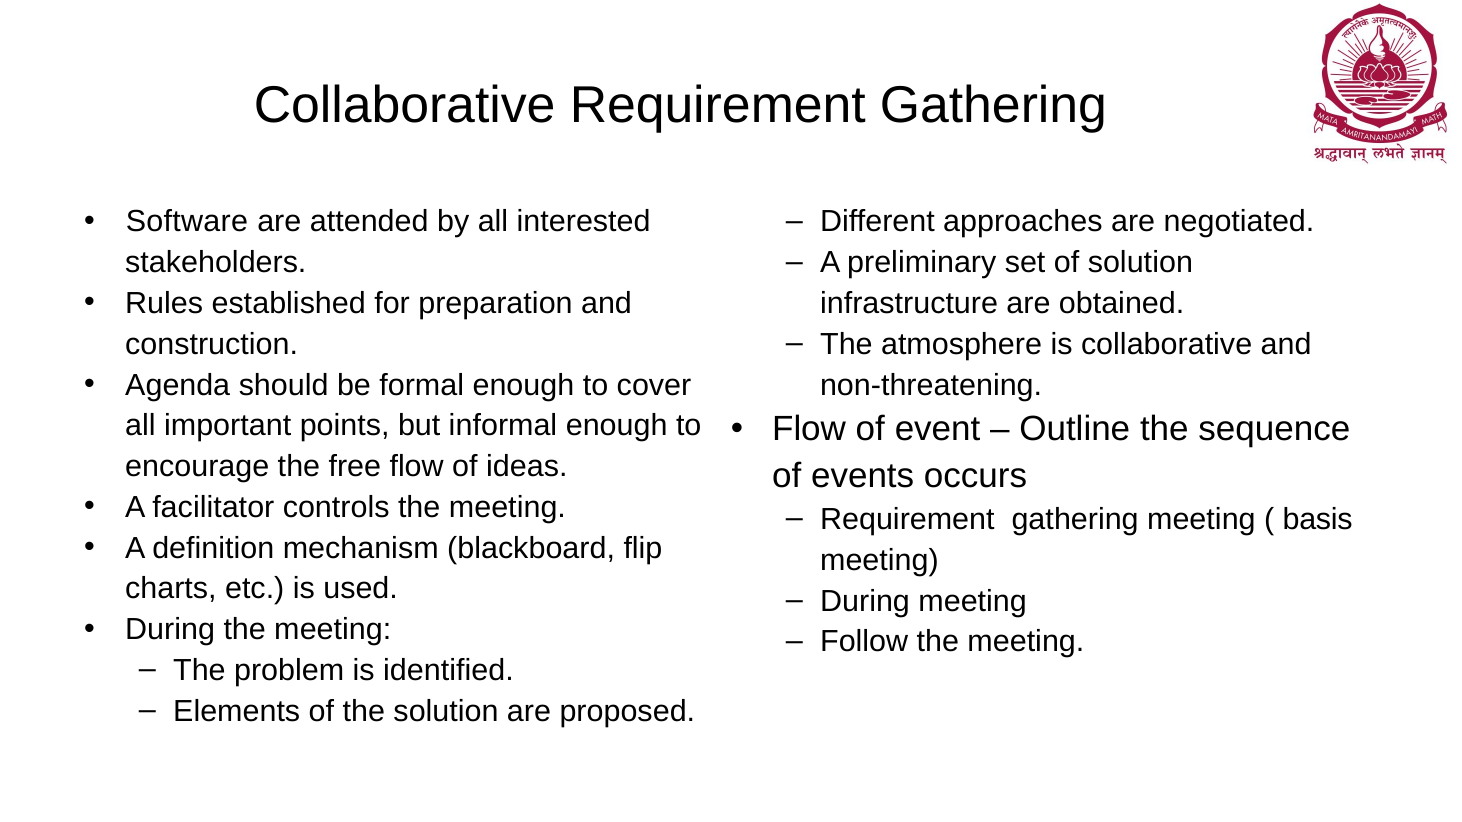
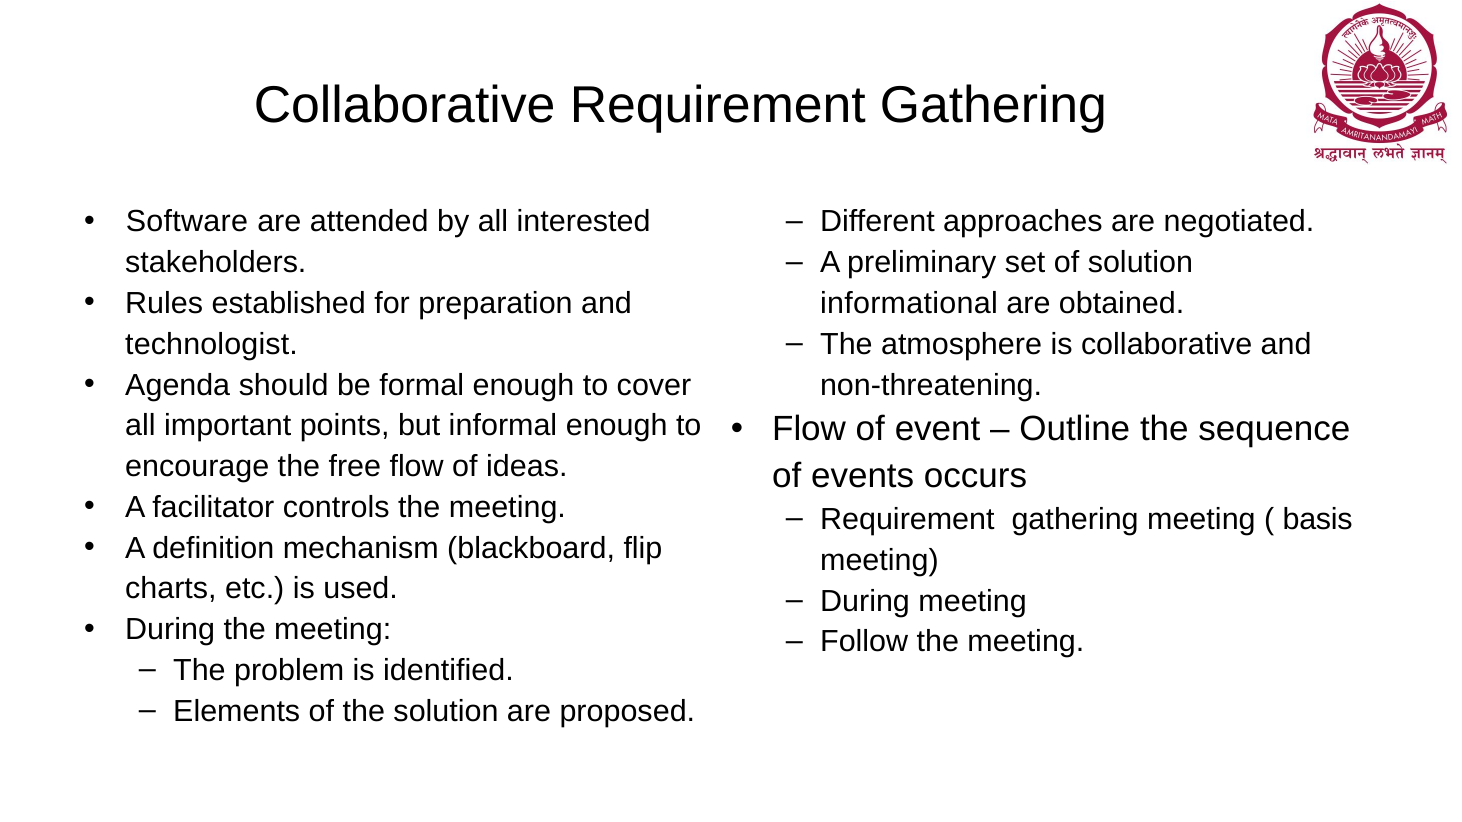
infrastructure: infrastructure -> informational
construction: construction -> technologist
